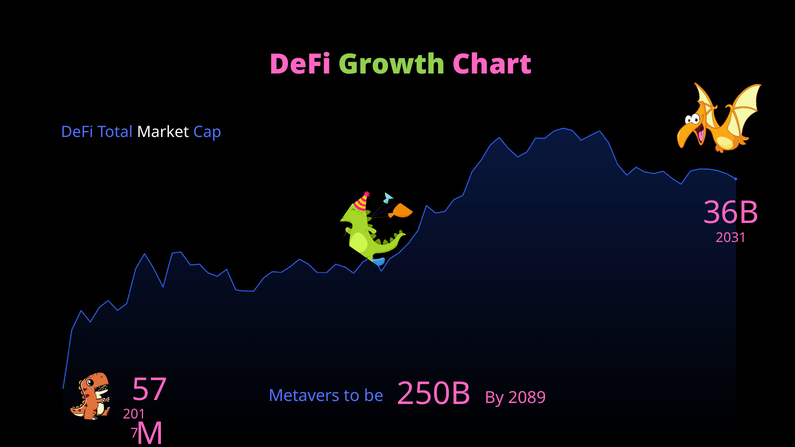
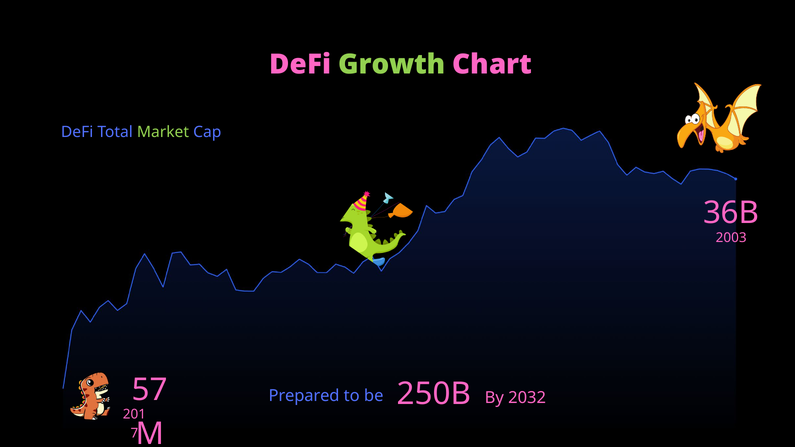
Market colour: white -> light green
2031: 2031 -> 2003
Metavers: Metavers -> Prepared
2089: 2089 -> 2032
